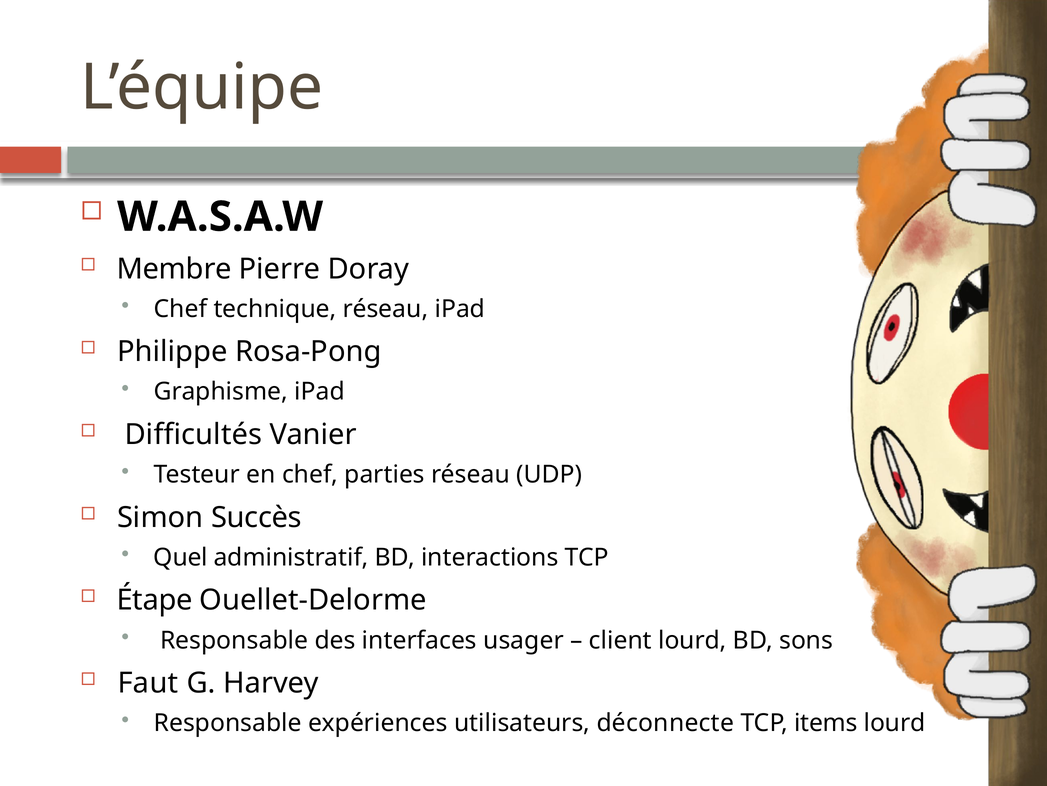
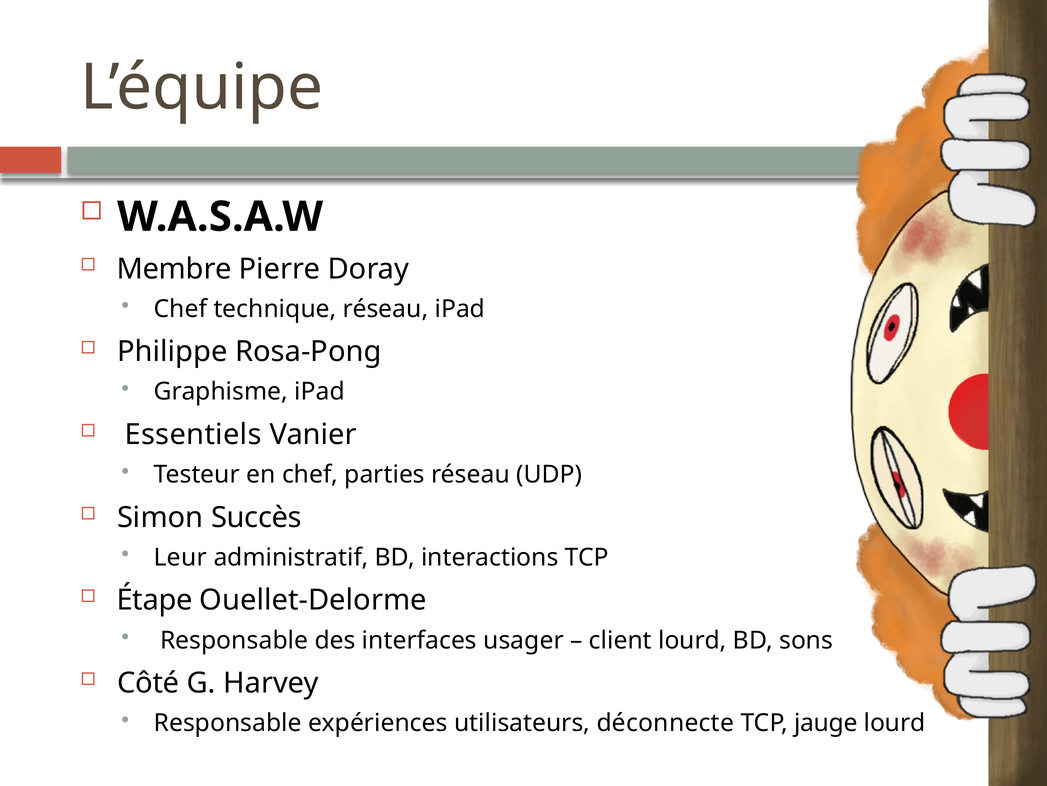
Difficultés: Difficultés -> Essentiels
Quel: Quel -> Leur
Faut: Faut -> Côté
items: items -> jauge
